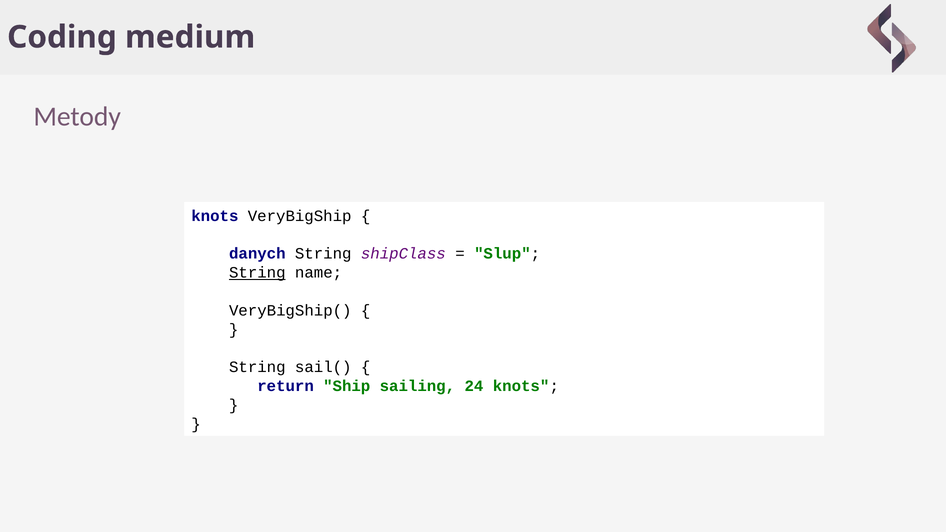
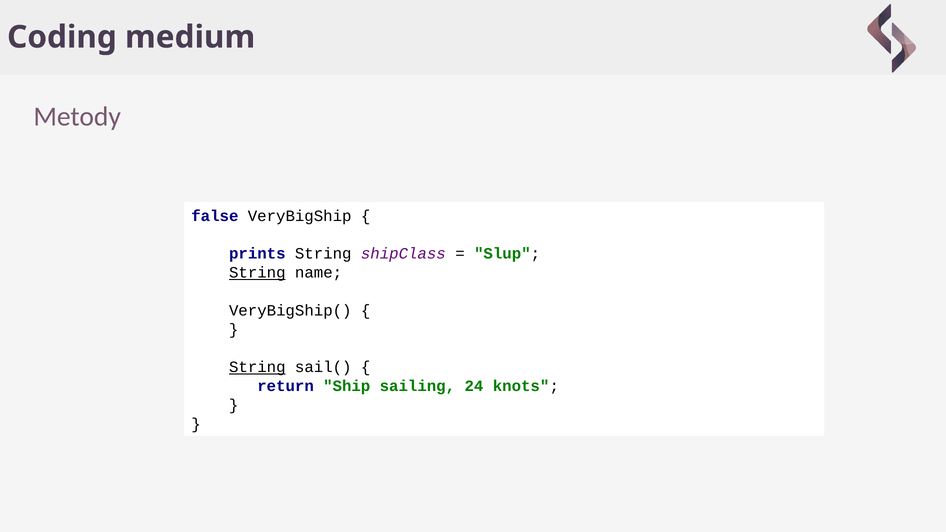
knots at (215, 216): knots -> false
danych: danych -> prints
String at (257, 367) underline: none -> present
